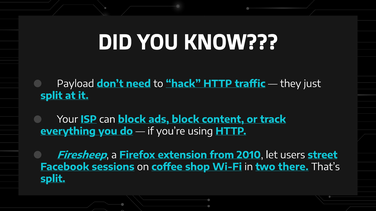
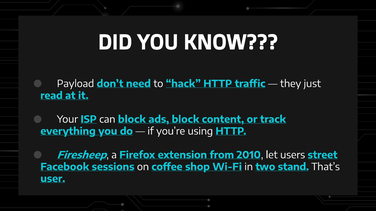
split at (51, 96): split -> read
there: there -> stand
split at (53, 179): split -> user
